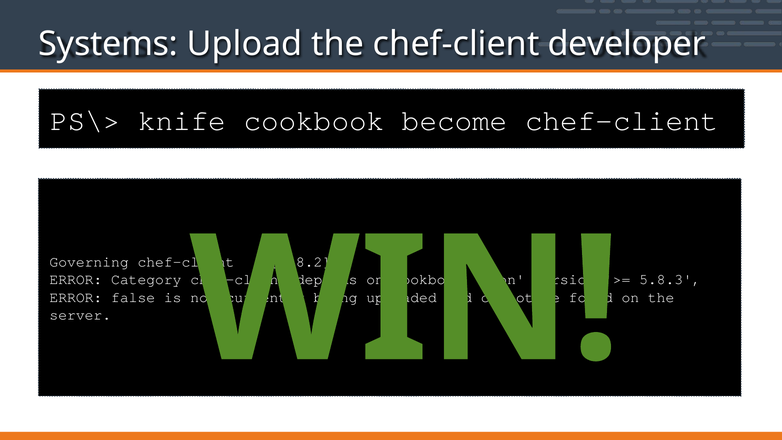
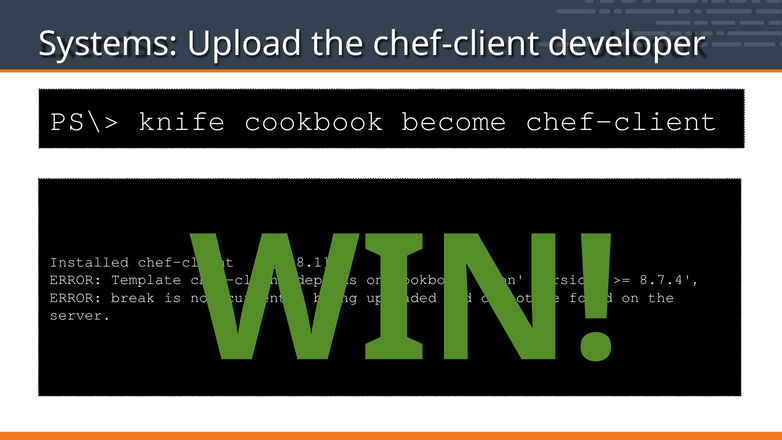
Governing: Governing -> Installed
3.8.2: 3.8.2 -> 1.8.1
Category: Category -> Template
5.8.3: 5.8.3 -> 8.7.4
false: false -> break
